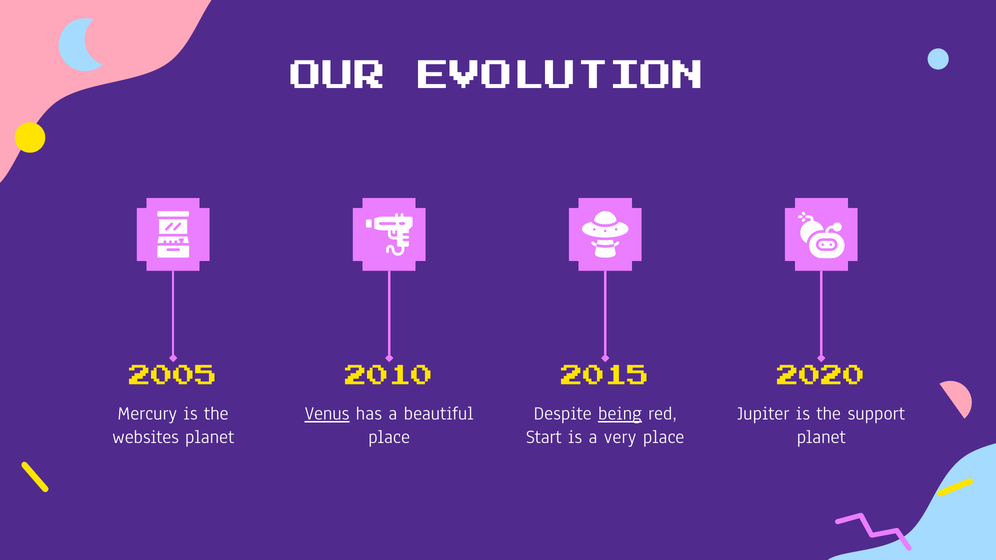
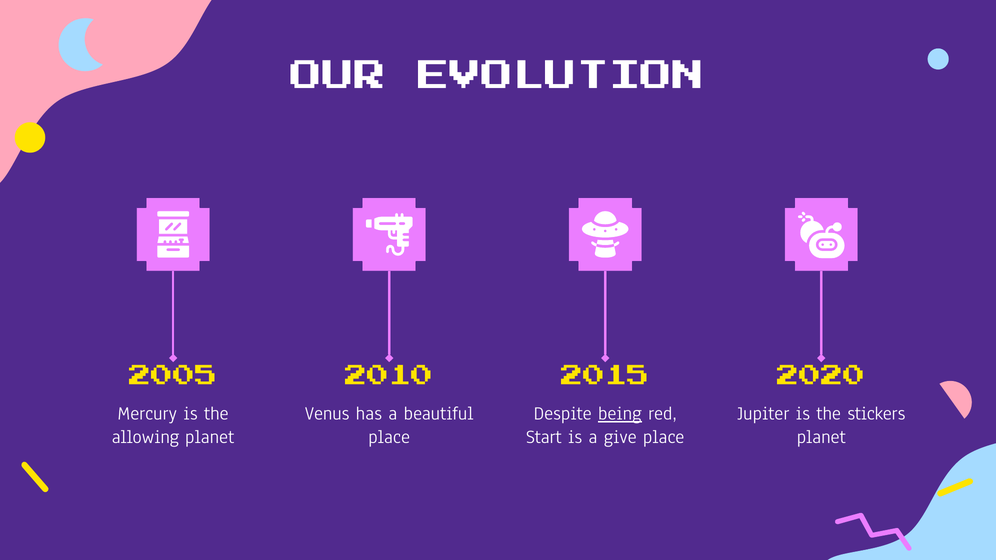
Venus underline: present -> none
support: support -> stickers
websites: websites -> allowing
very: very -> give
